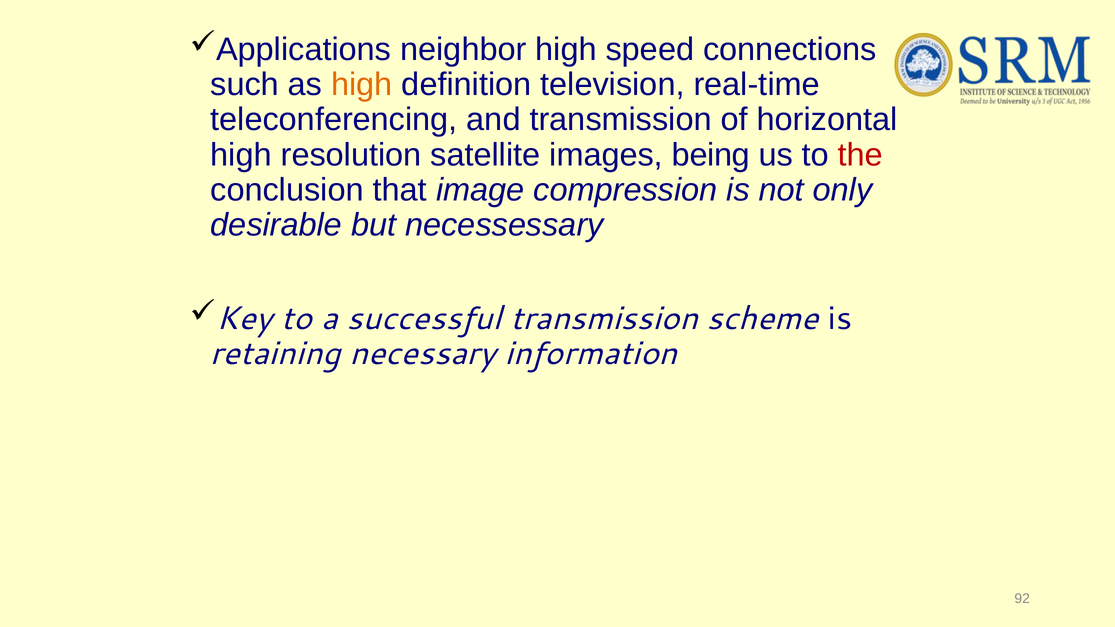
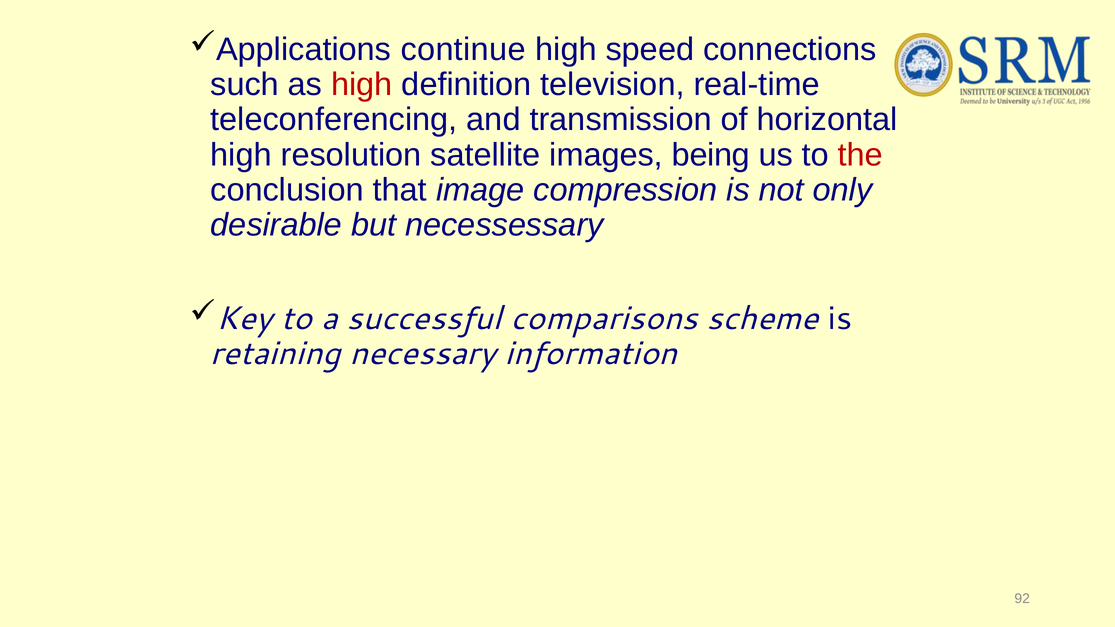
neighbor: neighbor -> continue
high at (362, 85) colour: orange -> red
successful transmission: transmission -> comparisons
